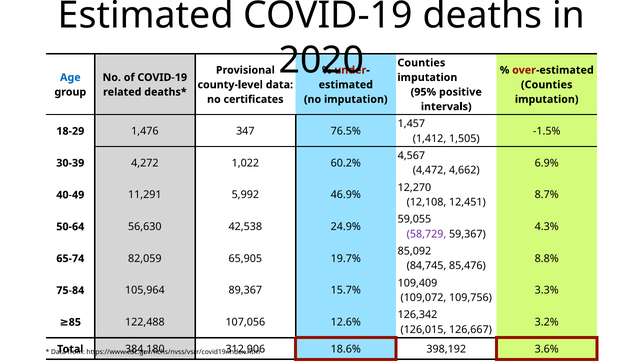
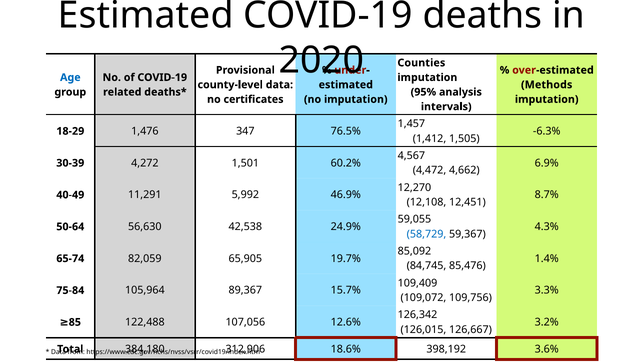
Counties at (547, 85): Counties -> Methods
positive: positive -> analysis
-1.5%: -1.5% -> -6.3%
1,022: 1,022 -> 1,501
58,729 colour: purple -> blue
8.8%: 8.8% -> 1.4%
